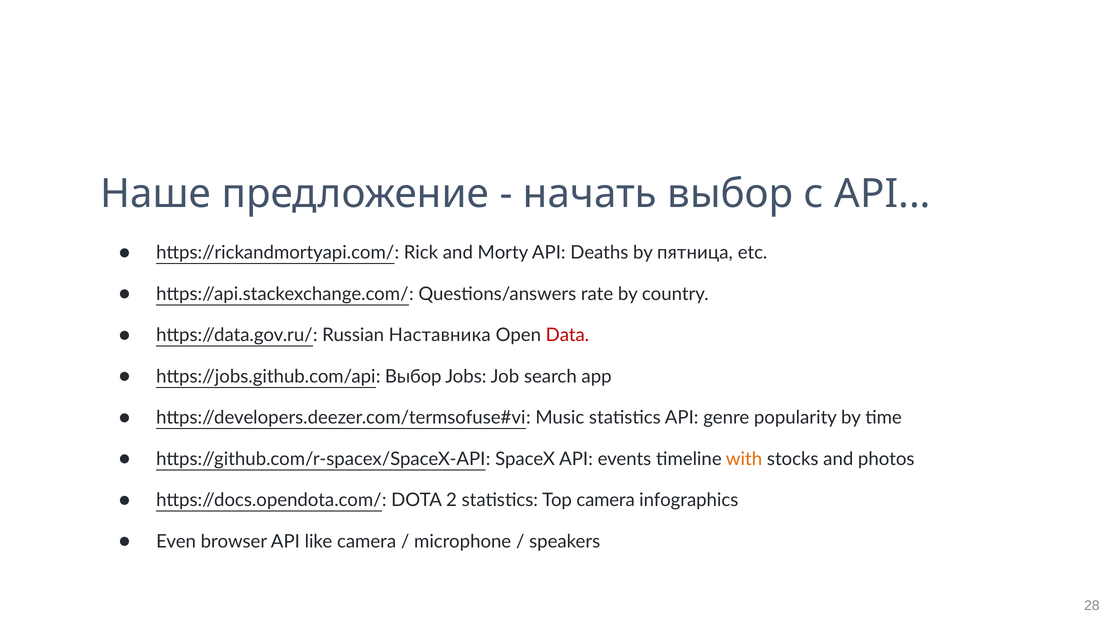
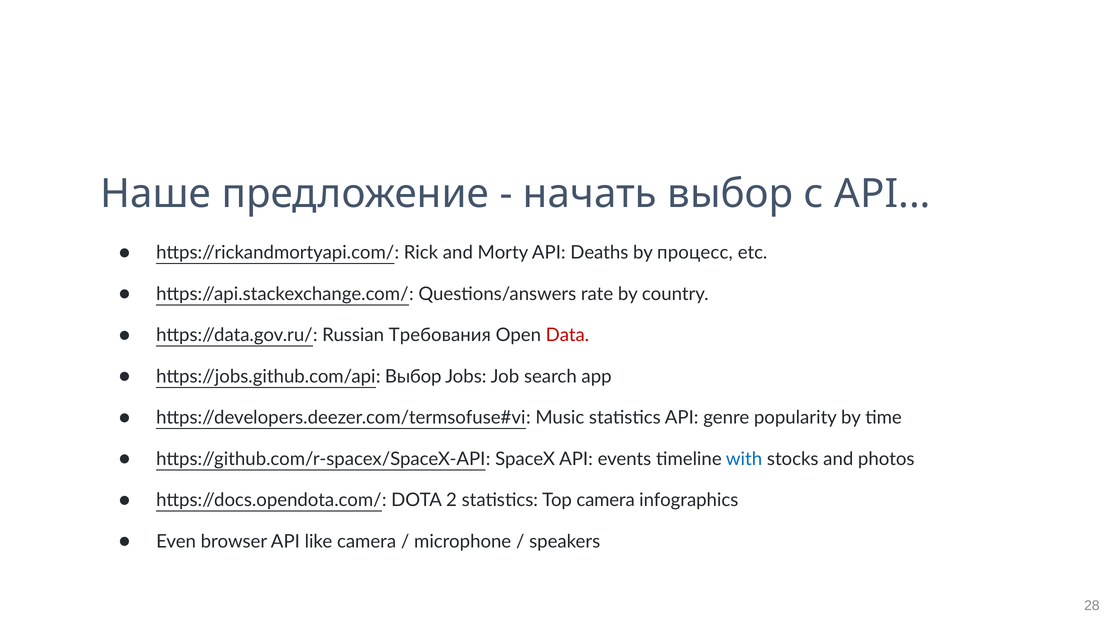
пятница: пятница -> процесс
Наставника: Наставника -> Требования
with colour: orange -> blue
